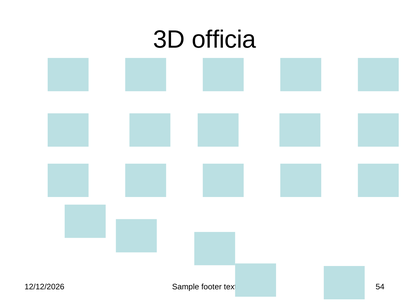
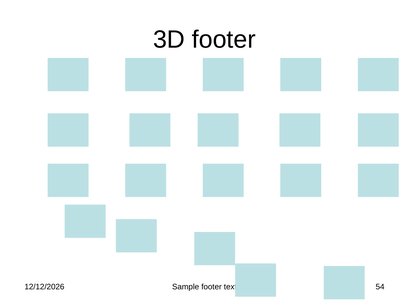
3D officia: officia -> footer
